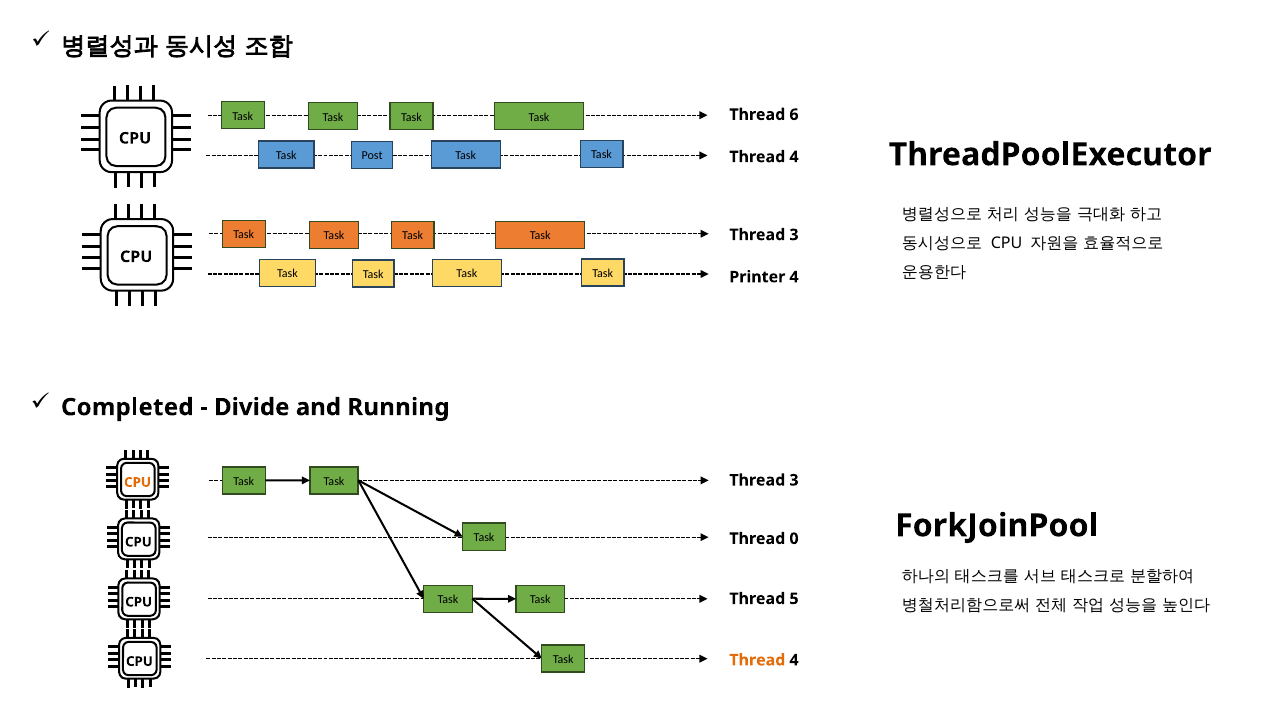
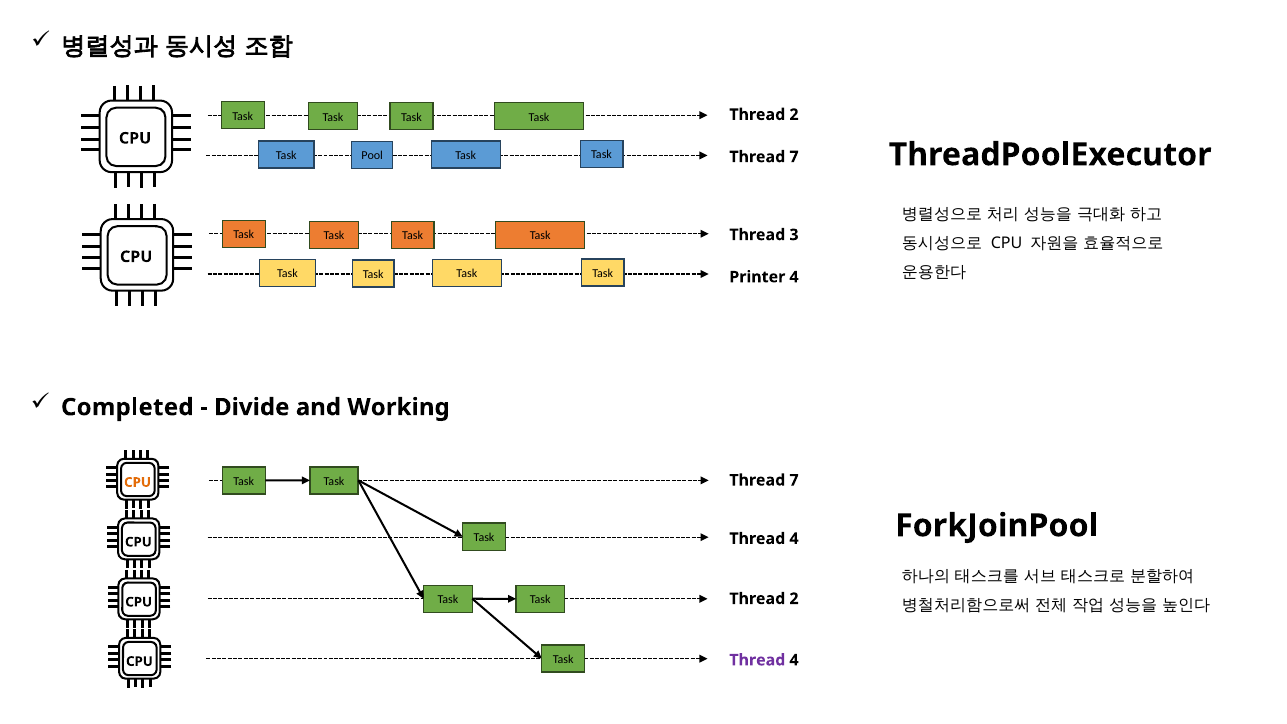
6 at (794, 115): 6 -> 2
Post: Post -> Pool
4 at (794, 157): 4 -> 7
Running: Running -> Working
3 at (794, 480): 3 -> 7
0 at (794, 539): 0 -> 4
5 at (794, 599): 5 -> 2
Thread at (757, 660) colour: orange -> purple
